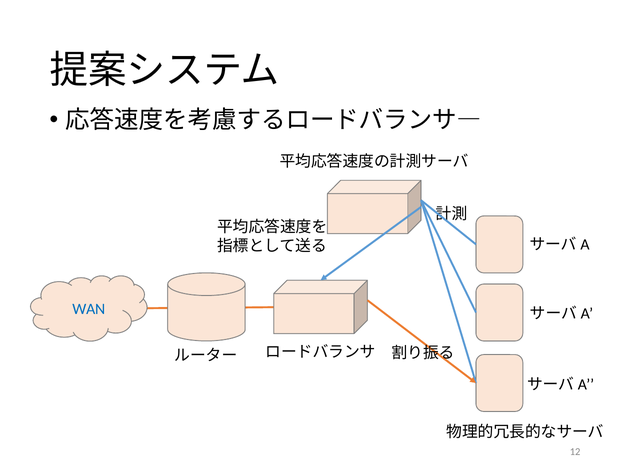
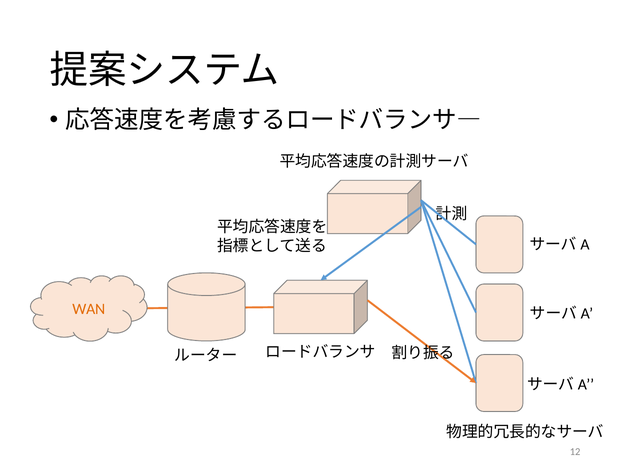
WAN colour: blue -> orange
